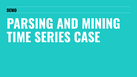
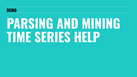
CASE: CASE -> HELP
